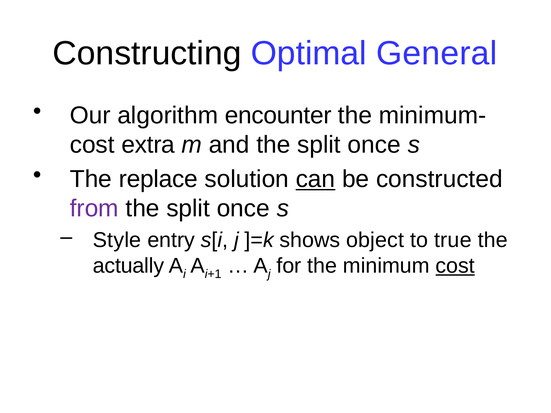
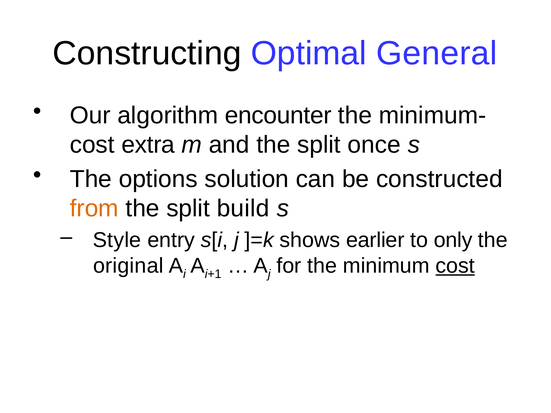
replace: replace -> options
can underline: present -> none
from colour: purple -> orange
once at (243, 209): once -> build
object: object -> earlier
true: true -> only
actually: actually -> original
